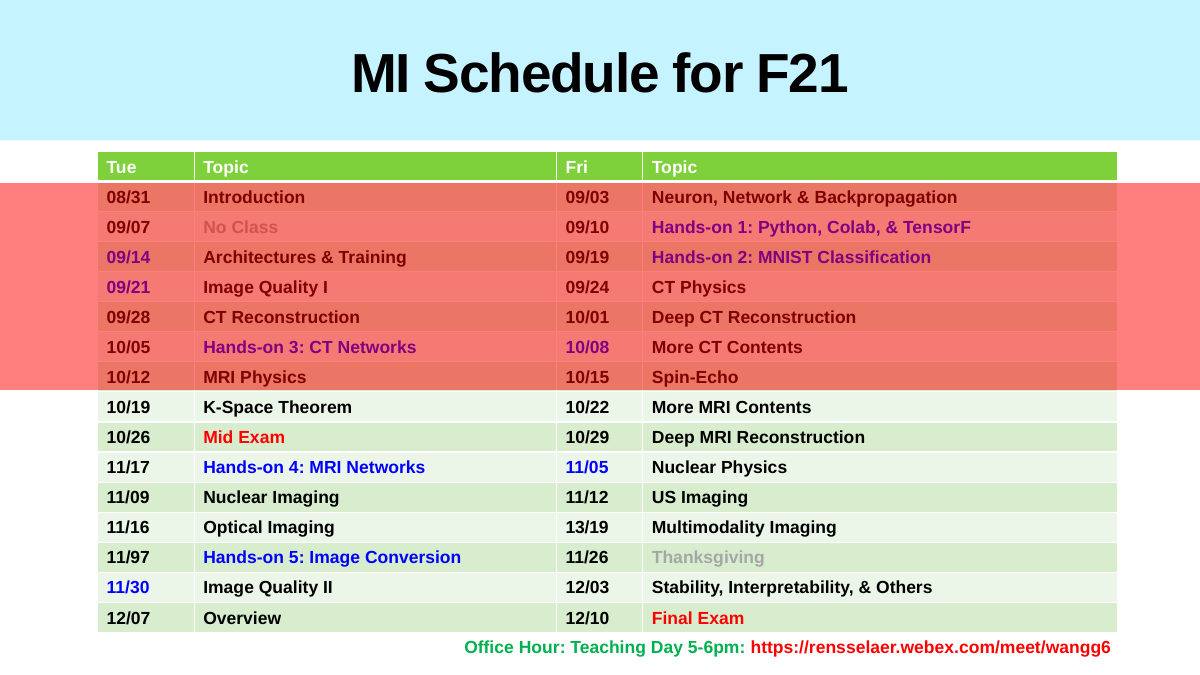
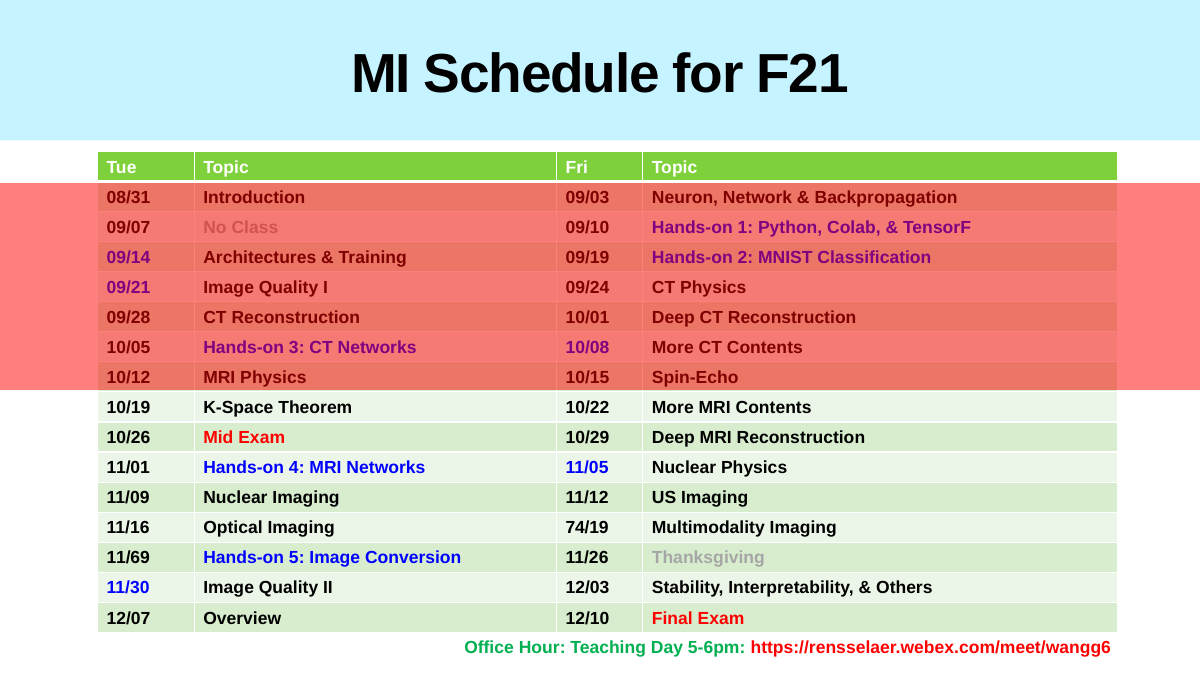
11/17: 11/17 -> 11/01
13/19: 13/19 -> 74/19
11/97: 11/97 -> 11/69
